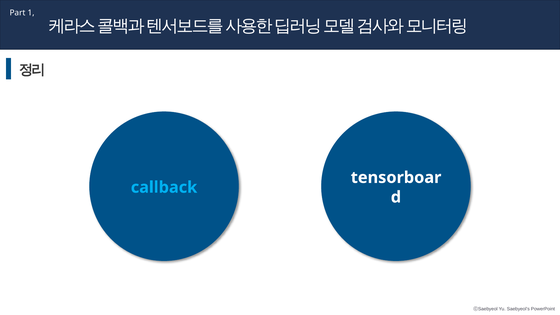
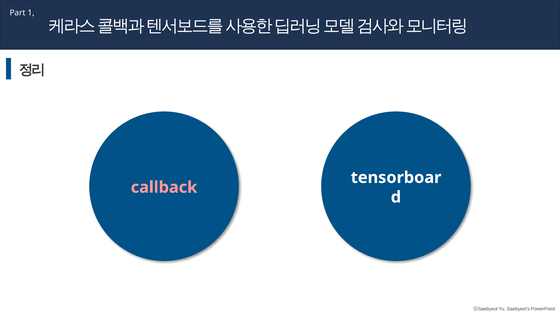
callback colour: light blue -> pink
